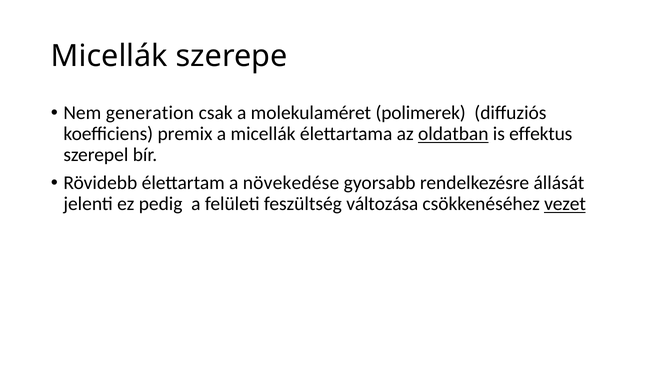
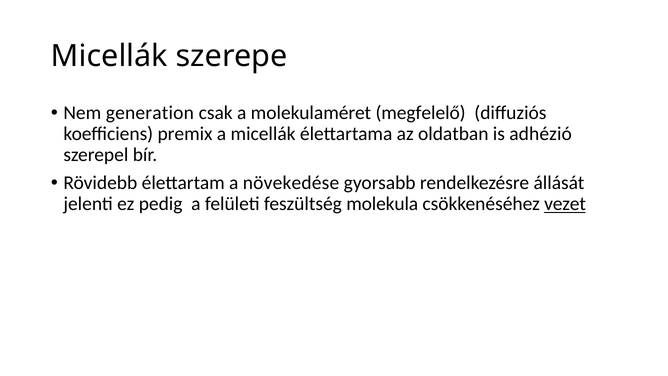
polimerek: polimerek -> megfelelő
oldatban underline: present -> none
effektus: effektus -> adhézió
változása: változása -> molekula
